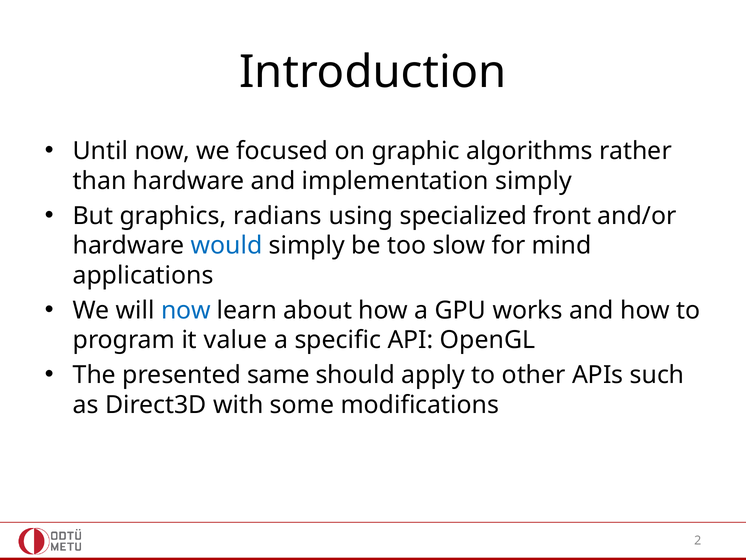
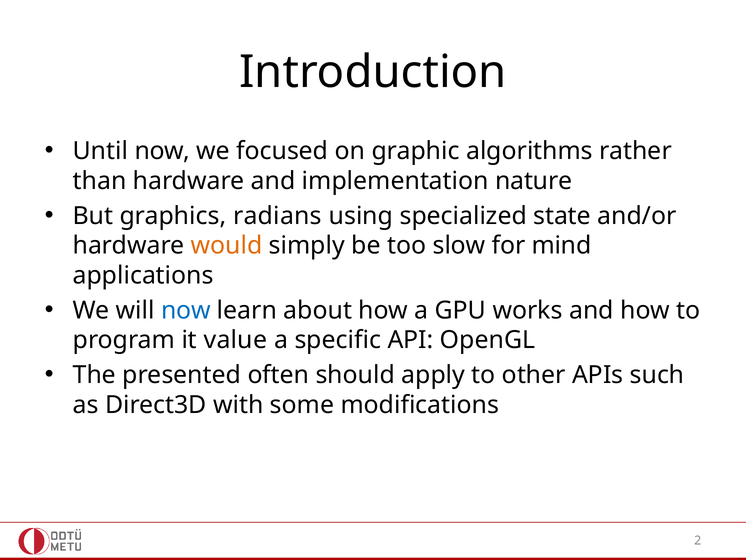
implementation simply: simply -> nature
front: front -> state
would colour: blue -> orange
same: same -> often
